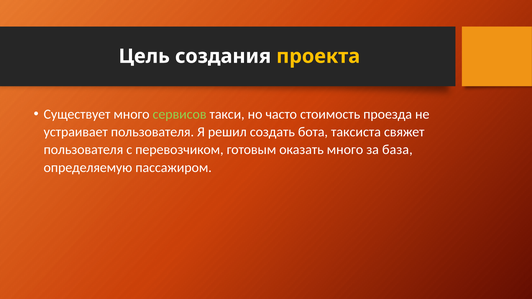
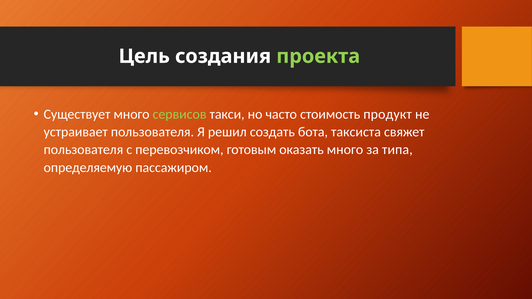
проекта colour: yellow -> light green
проезда: проезда -> продукт
база: база -> типа
